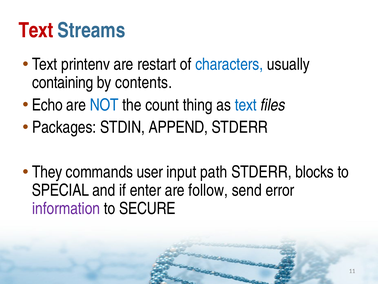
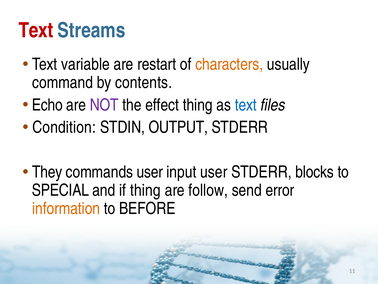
printenv: printenv -> variable
characters colour: blue -> orange
containing: containing -> command
NOT colour: blue -> purple
count: count -> effect
Packages: Packages -> Condition
APPEND: APPEND -> OUTPUT
input path: path -> user
if enter: enter -> thing
information colour: purple -> orange
SECURE: SECURE -> BEFORE
